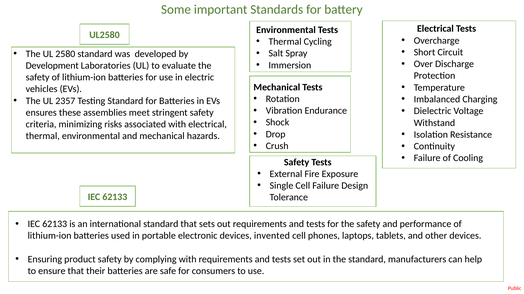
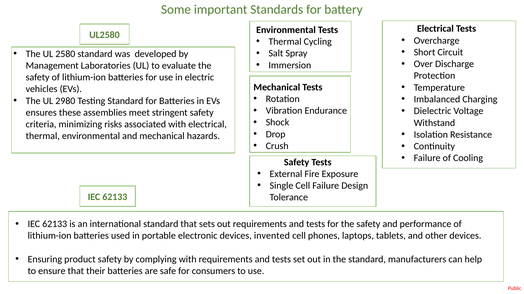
Development: Development -> Management
2357: 2357 -> 2980
